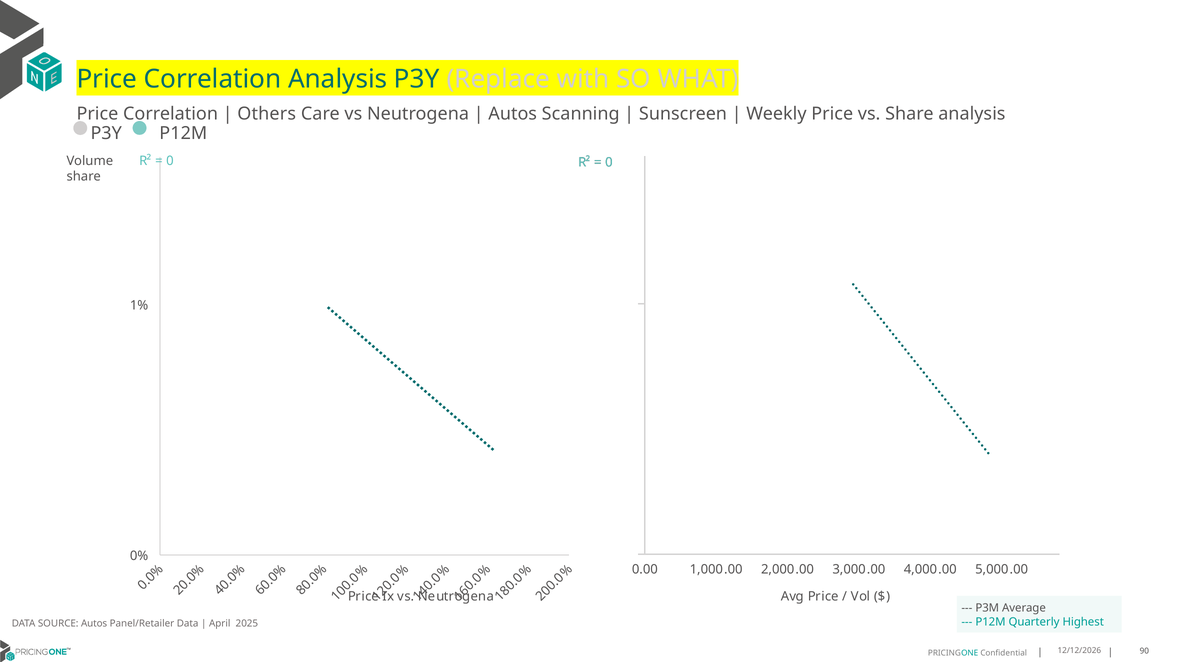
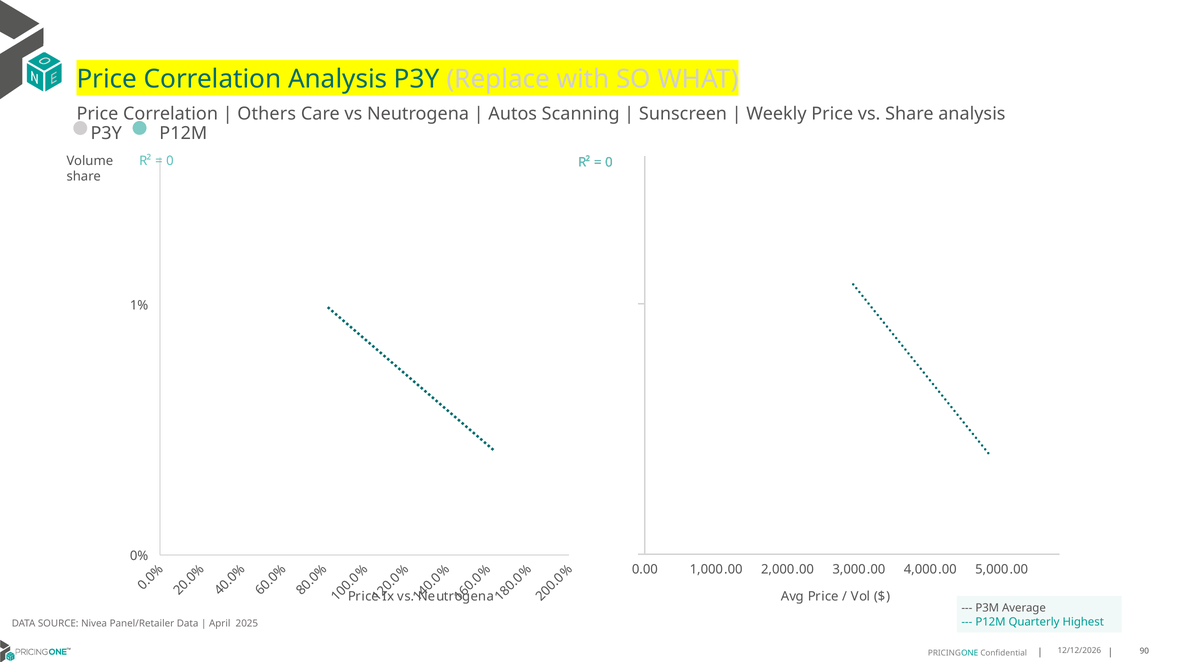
SOURCE Autos: Autos -> Nivea
